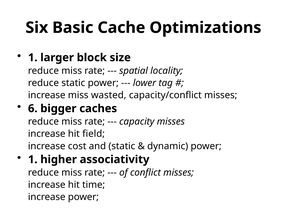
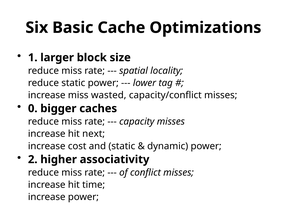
6: 6 -> 0
field: field -> next
1 at (33, 160): 1 -> 2
